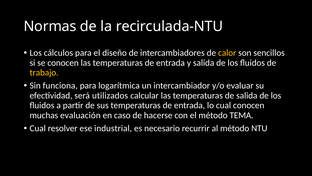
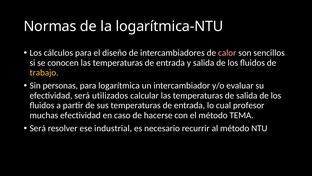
recirculada-NTU: recirculada-NTU -> logarítmica-NTU
calor colour: yellow -> pink
funciona: funciona -> personas
cual conocen: conocen -> profesor
muchas evaluación: evaluación -> efectividad
Cual at (38, 128): Cual -> Será
